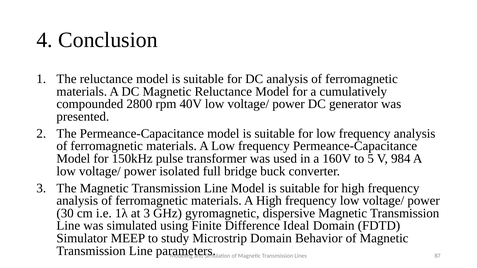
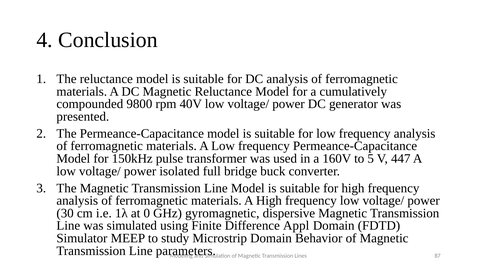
2800: 2800 -> 9800
984: 984 -> 447
at 3: 3 -> 0
Ideal: Ideal -> Appl
